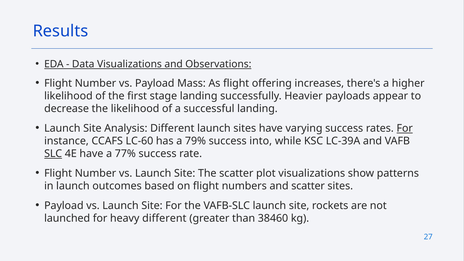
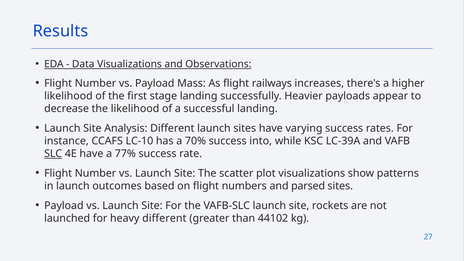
offering: offering -> railways
For at (405, 128) underline: present -> none
LC-60: LC-60 -> LC-10
79%: 79% -> 70%
and scatter: scatter -> parsed
38460: 38460 -> 44102
